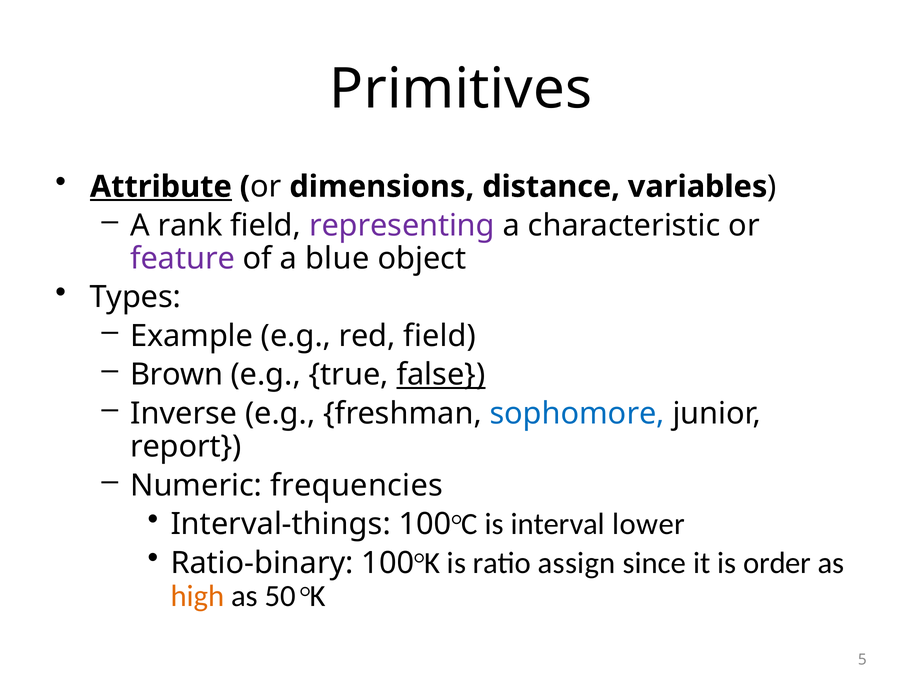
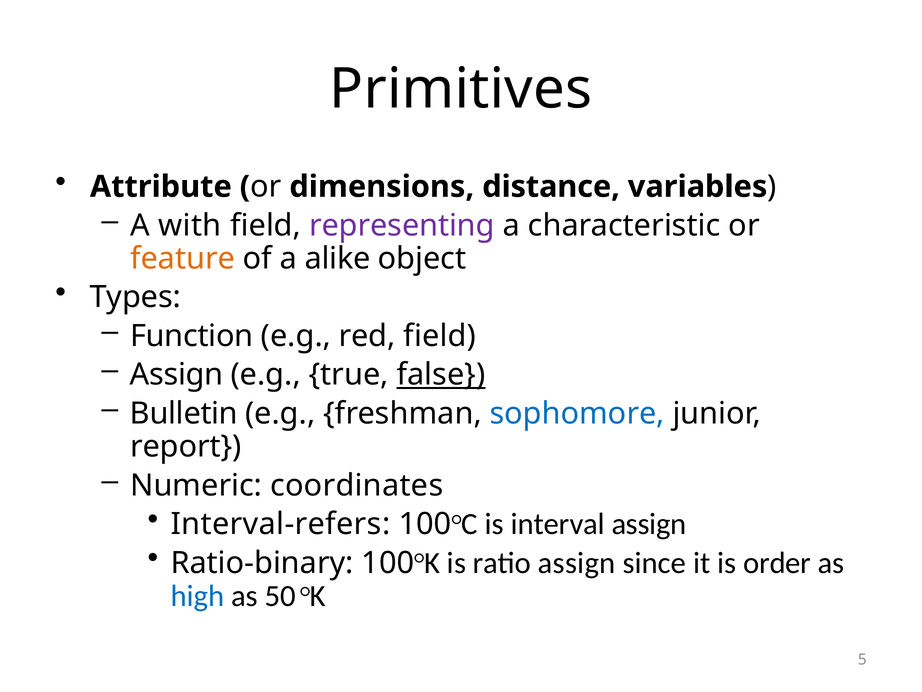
Attribute underline: present -> none
rank: rank -> with
feature colour: purple -> orange
blue: blue -> alike
Example: Example -> Function
Brown at (177, 375): Brown -> Assign
Inverse: Inverse -> Bulletin
frequencies: frequencies -> coordinates
Interval-things: Interval-things -> Interval-refers
interval lower: lower -> assign
high colour: orange -> blue
